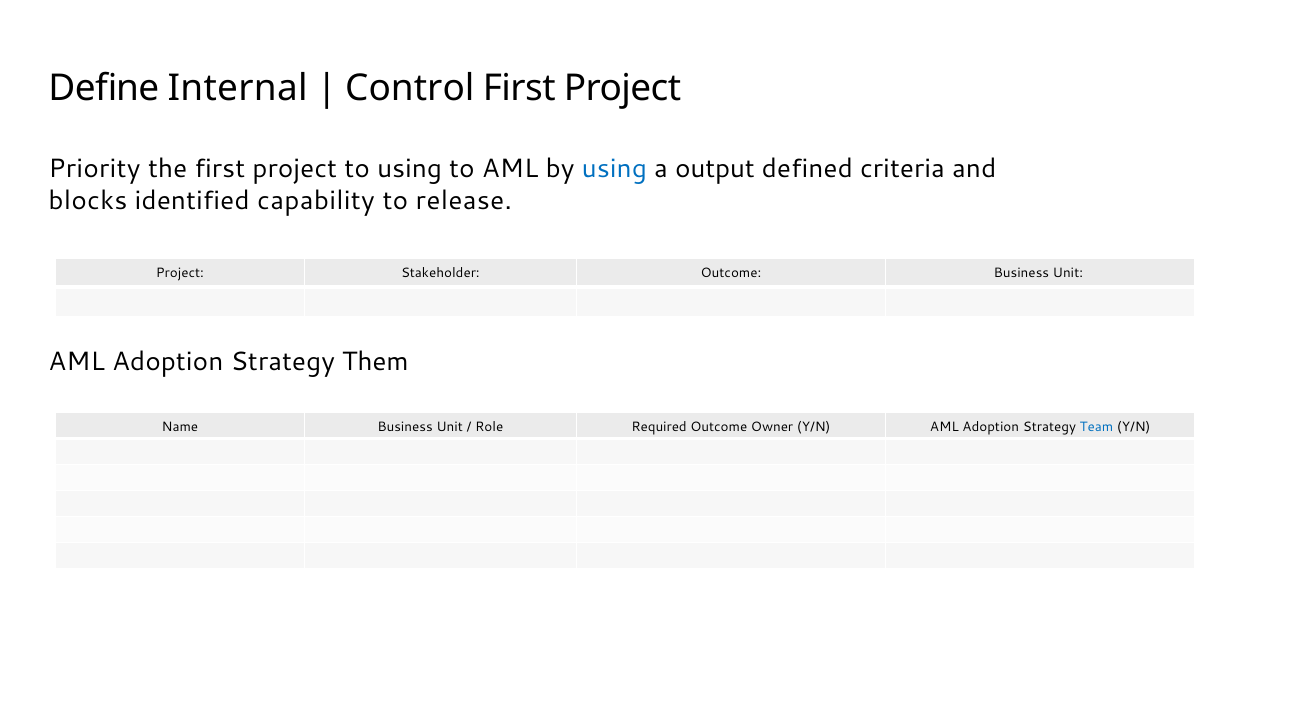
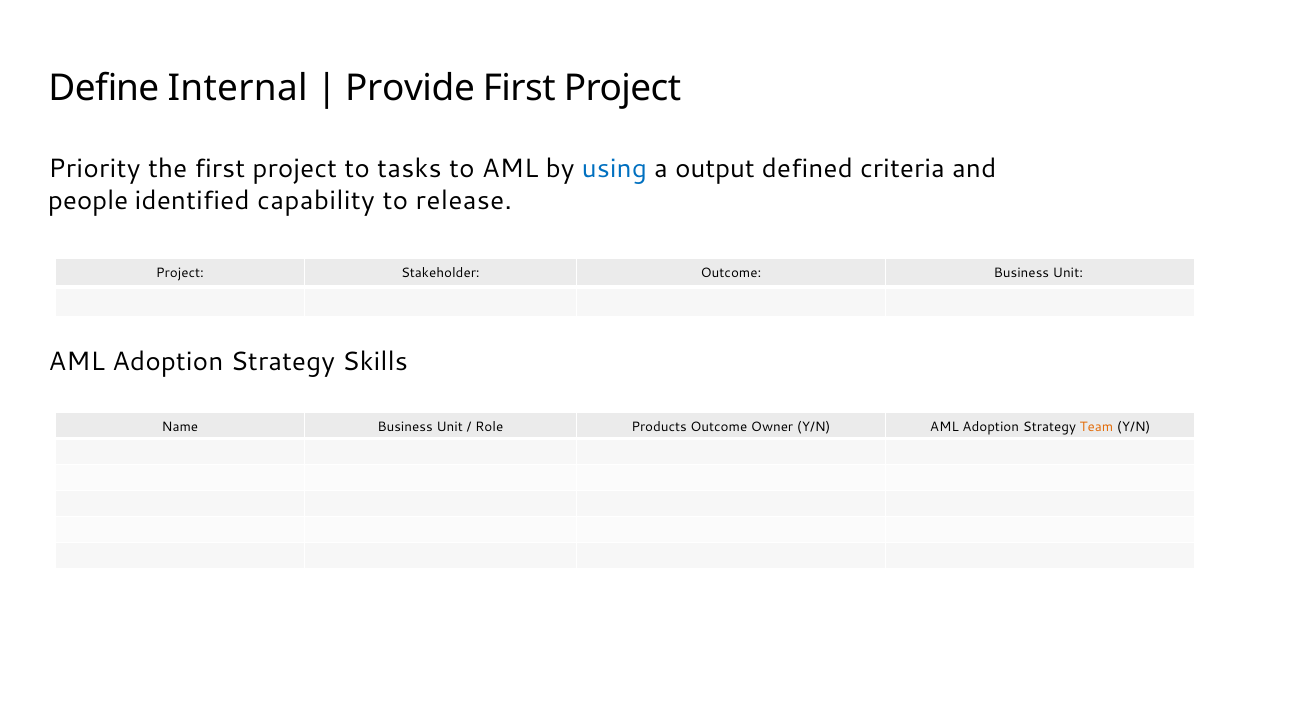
Control: Control -> Provide
to using: using -> tasks
blocks: blocks -> people
Them: Them -> Skills
Required: Required -> Products
Team colour: blue -> orange
